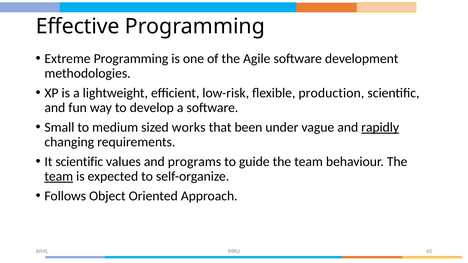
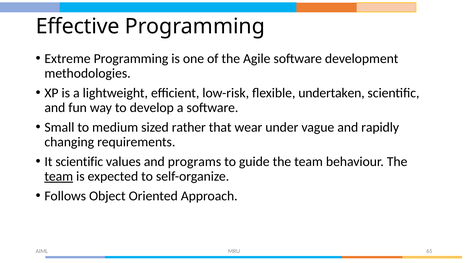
production: production -> undertaken
works: works -> rather
been: been -> wear
rapidly underline: present -> none
